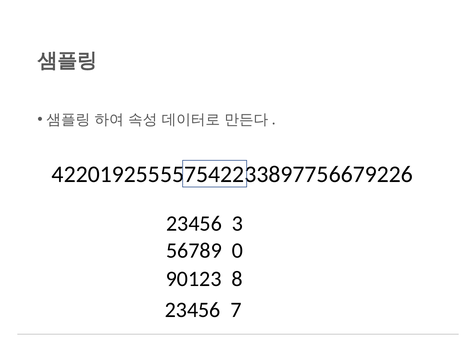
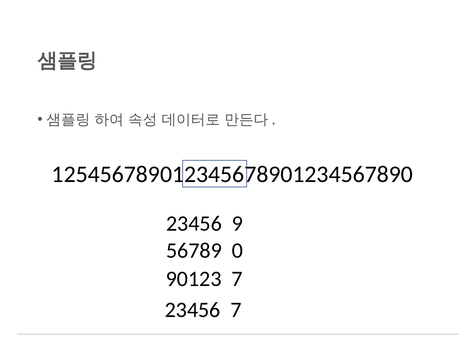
422019255557542233897756679226: 422019255557542233897756679226 -> 125456789012345678901234567890
3: 3 -> 9
90123 8: 8 -> 7
